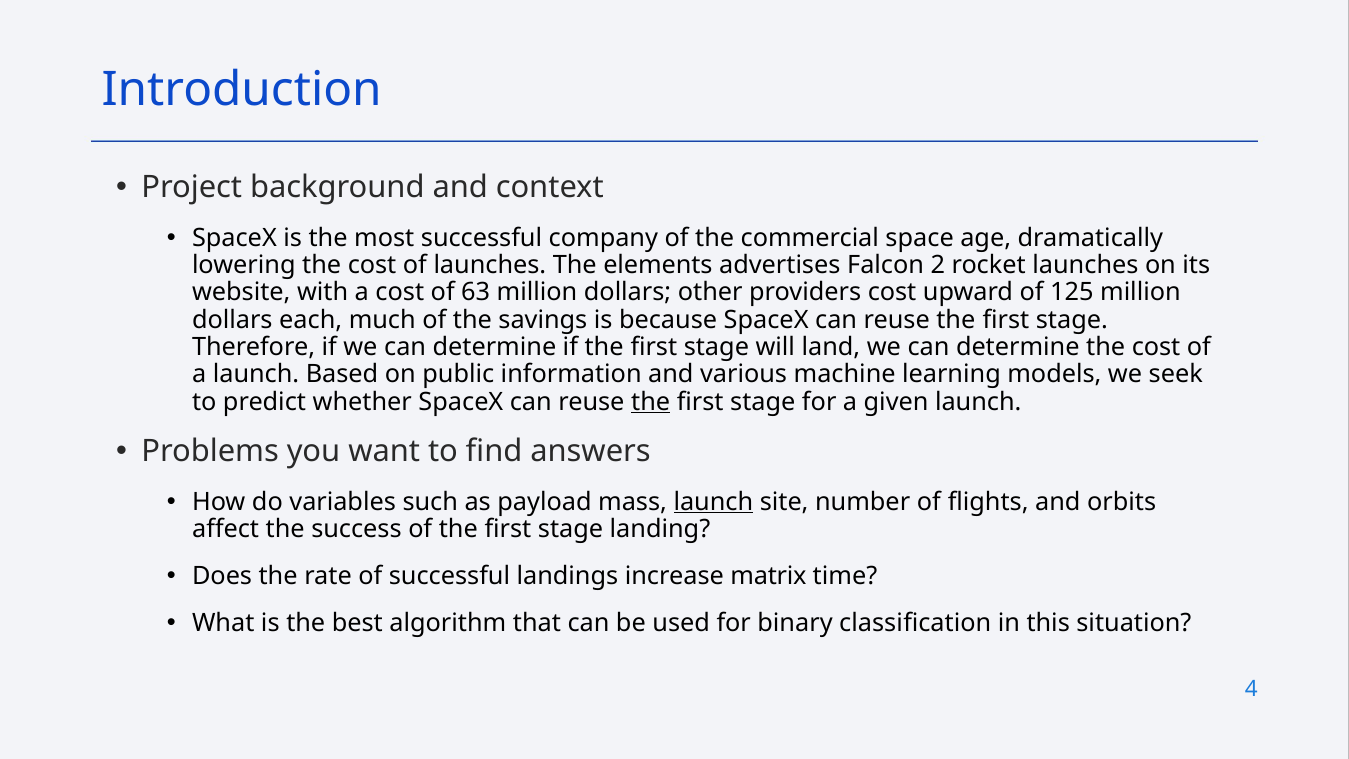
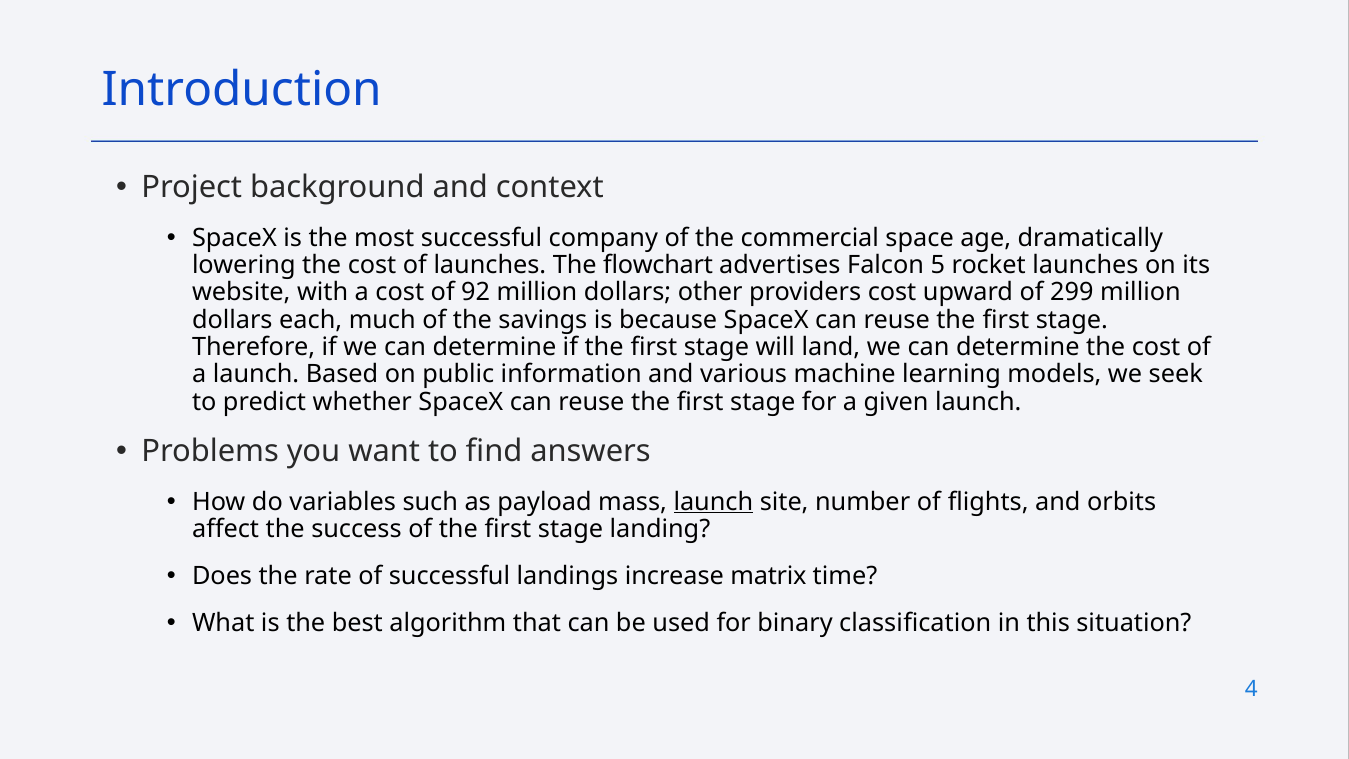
elements: elements -> flowchart
2: 2 -> 5
63: 63 -> 92
125: 125 -> 299
the at (651, 402) underline: present -> none
